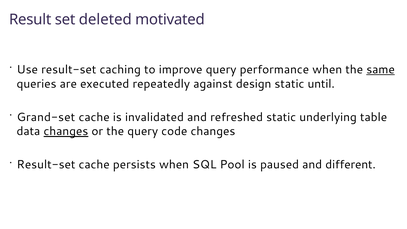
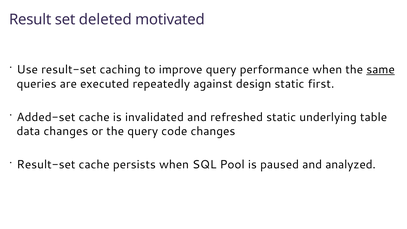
until: until -> first
Grand-set: Grand-set -> Added-set
changes at (66, 131) underline: present -> none
different: different -> analyzed
